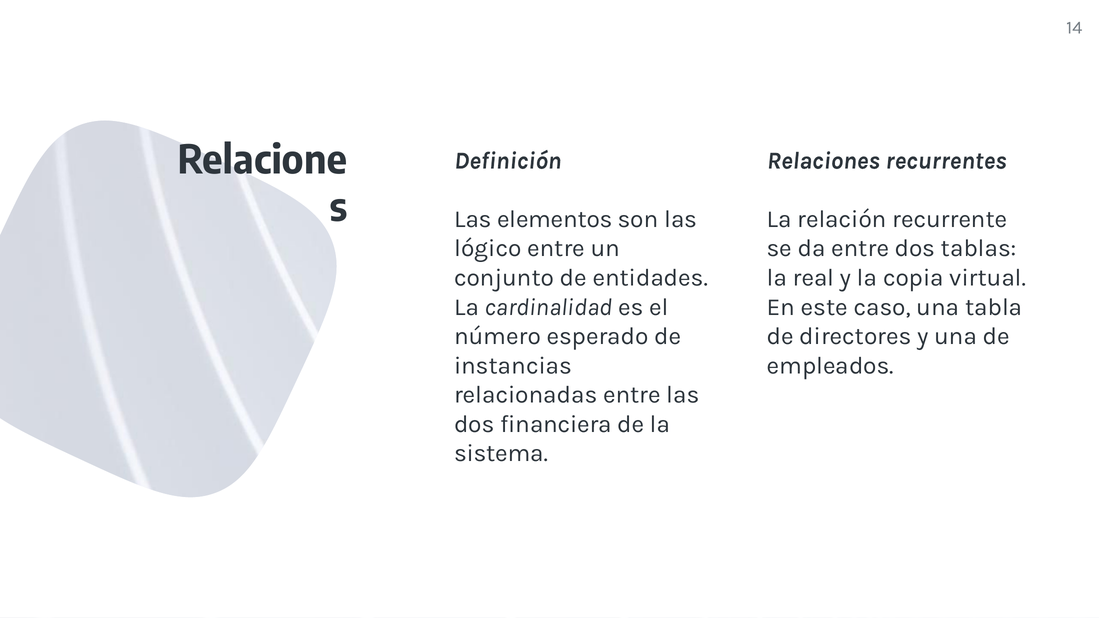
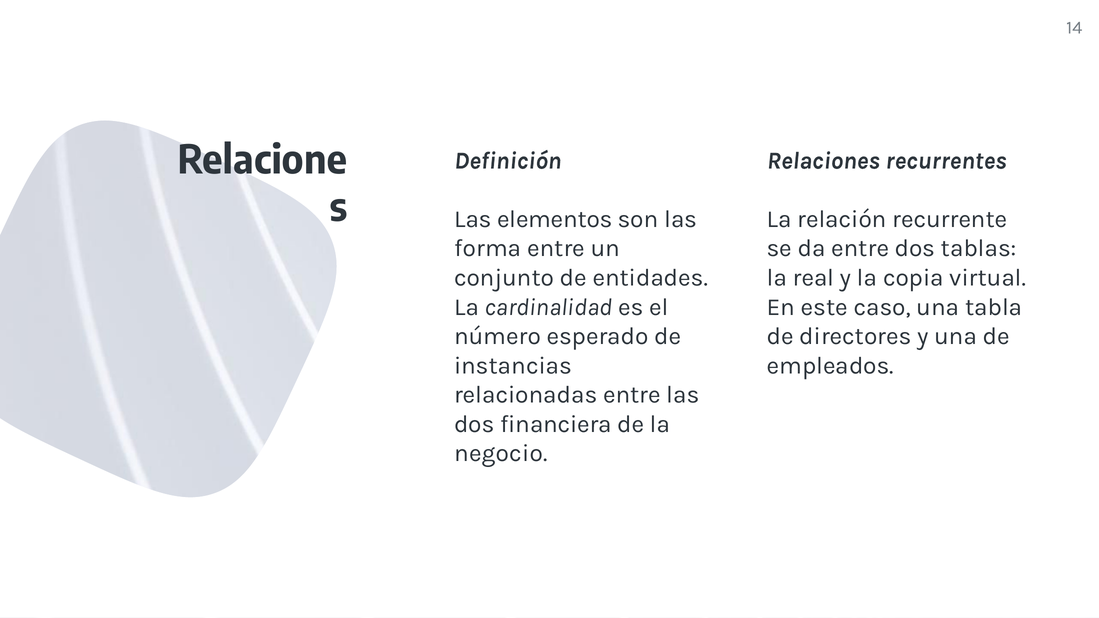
lógico: lógico -> forma
sistema: sistema -> negocio
